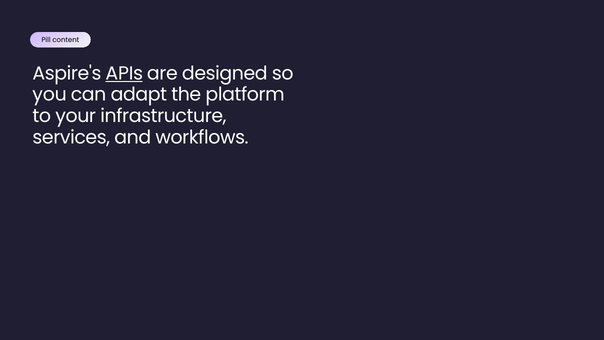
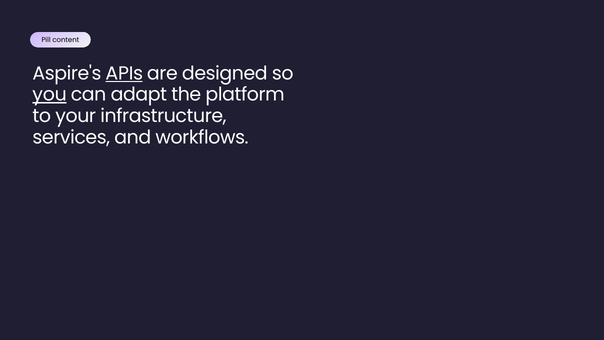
you underline: none -> present
